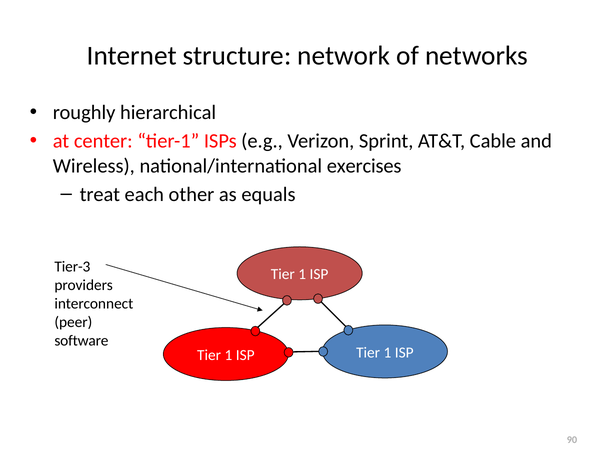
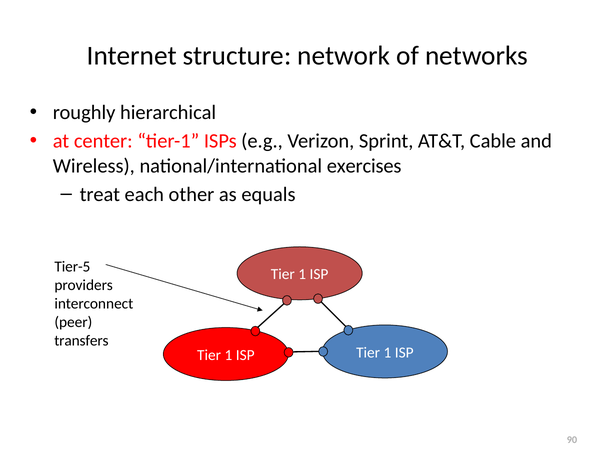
Tier-3: Tier-3 -> Tier-5
software: software -> transfers
